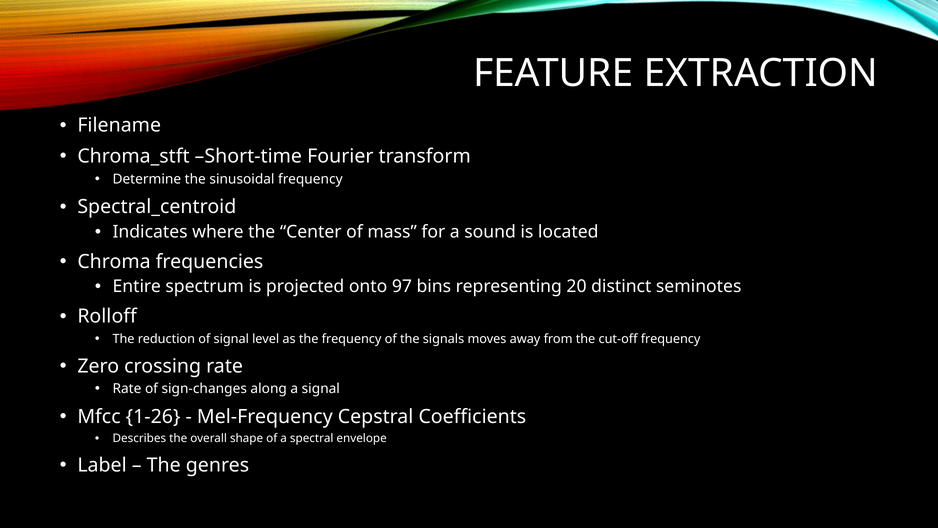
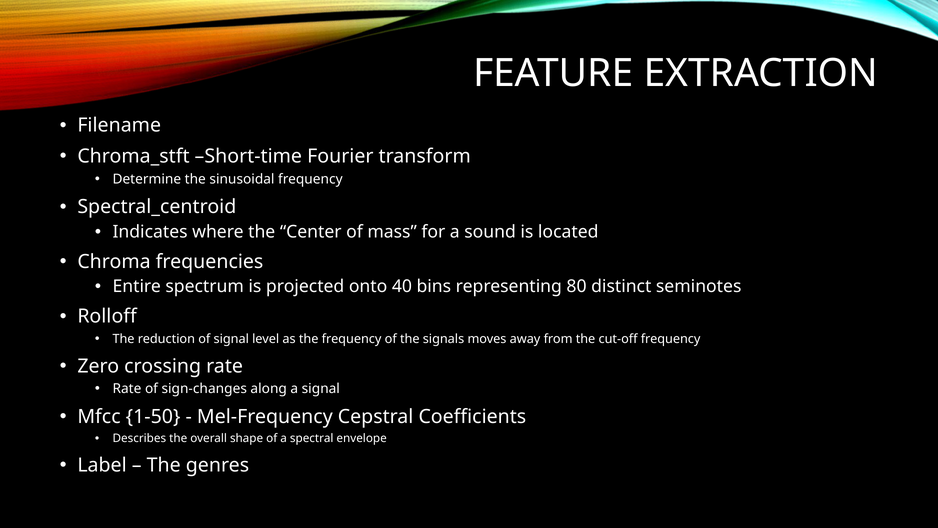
97: 97 -> 40
20: 20 -> 80
1-26: 1-26 -> 1-50
